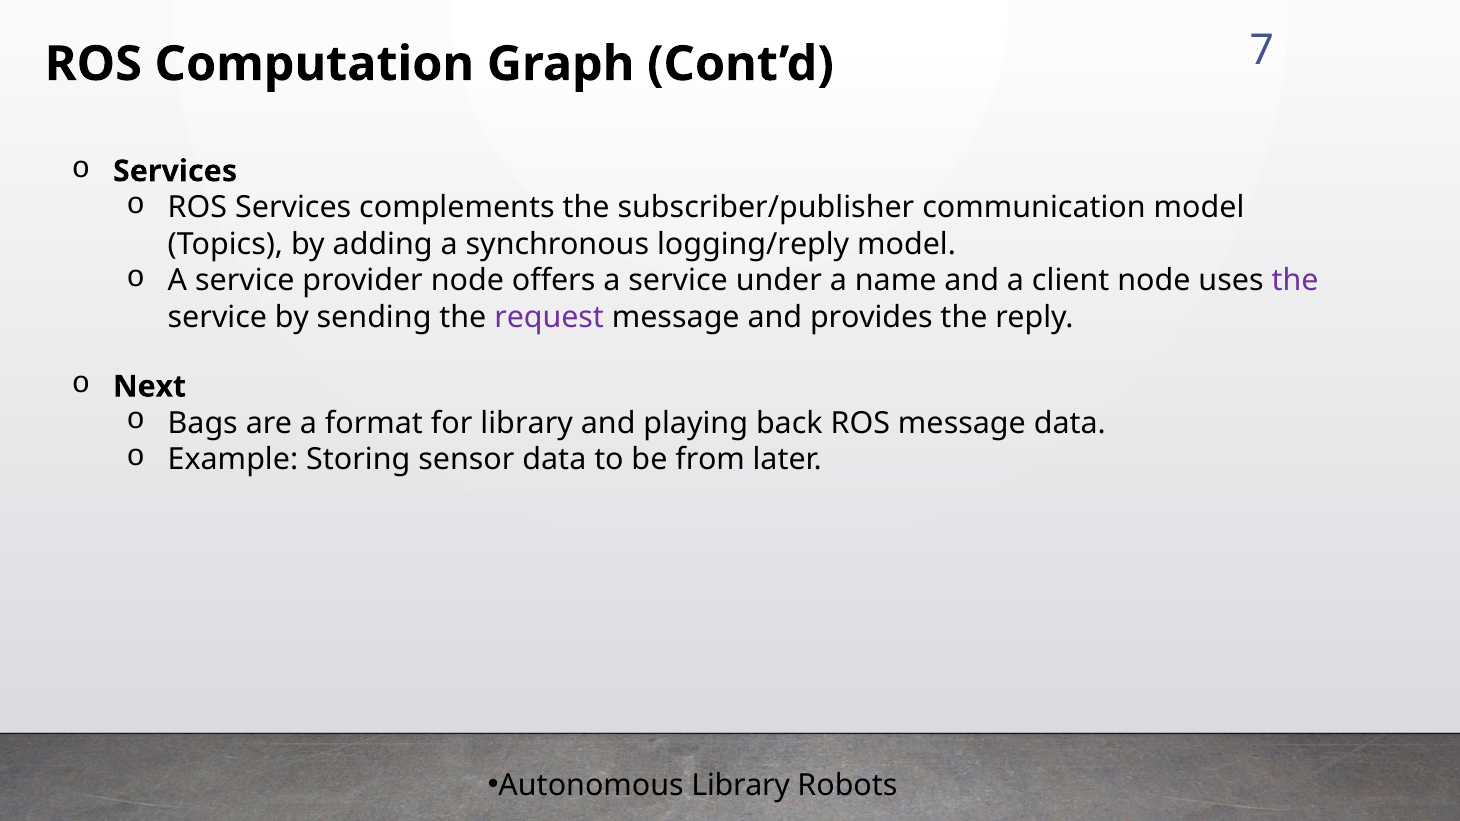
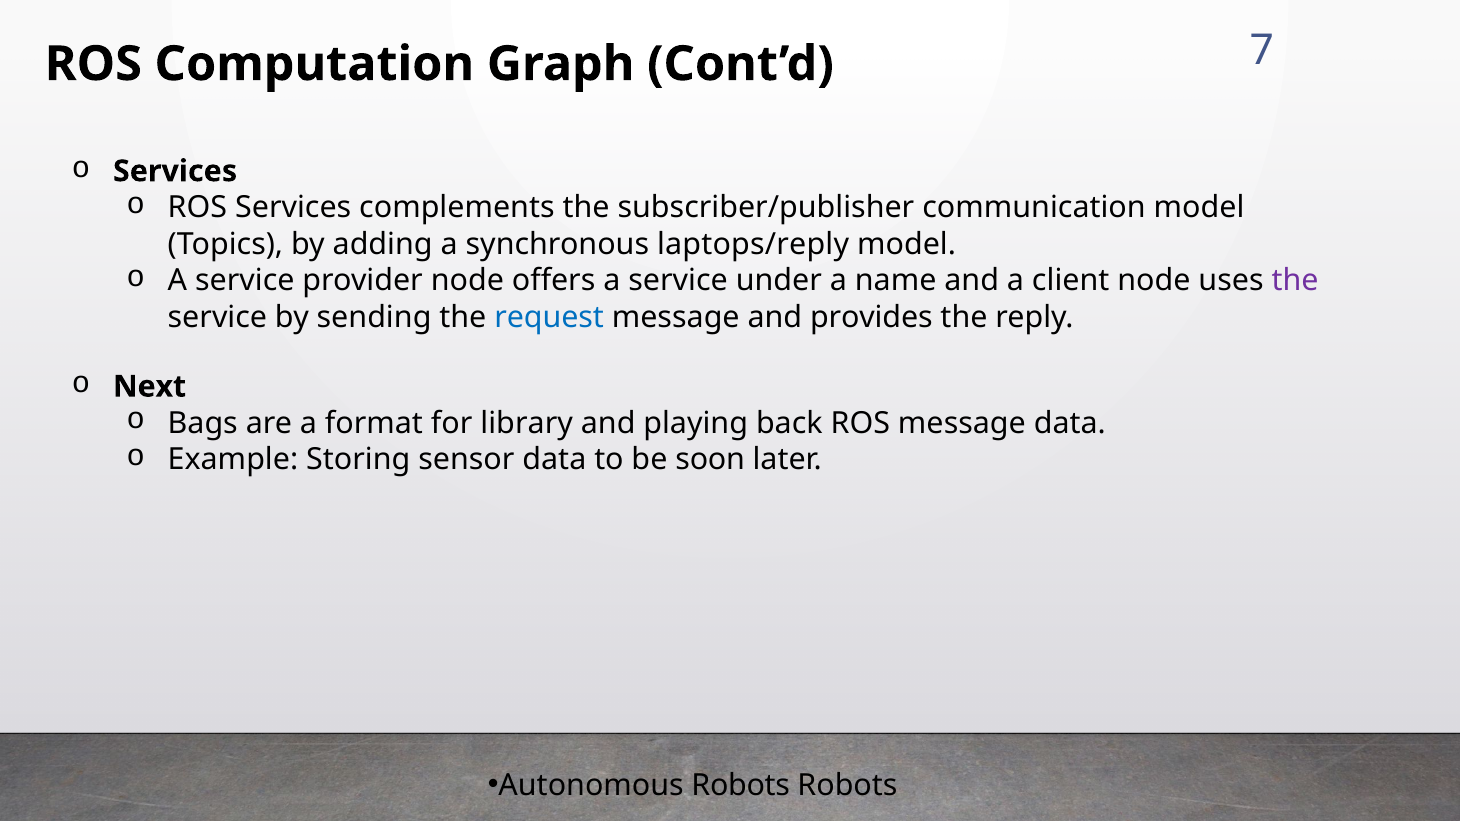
logging/reply: logging/reply -> laptops/reply
request colour: purple -> blue
from: from -> soon
Autonomous Library: Library -> Robots
